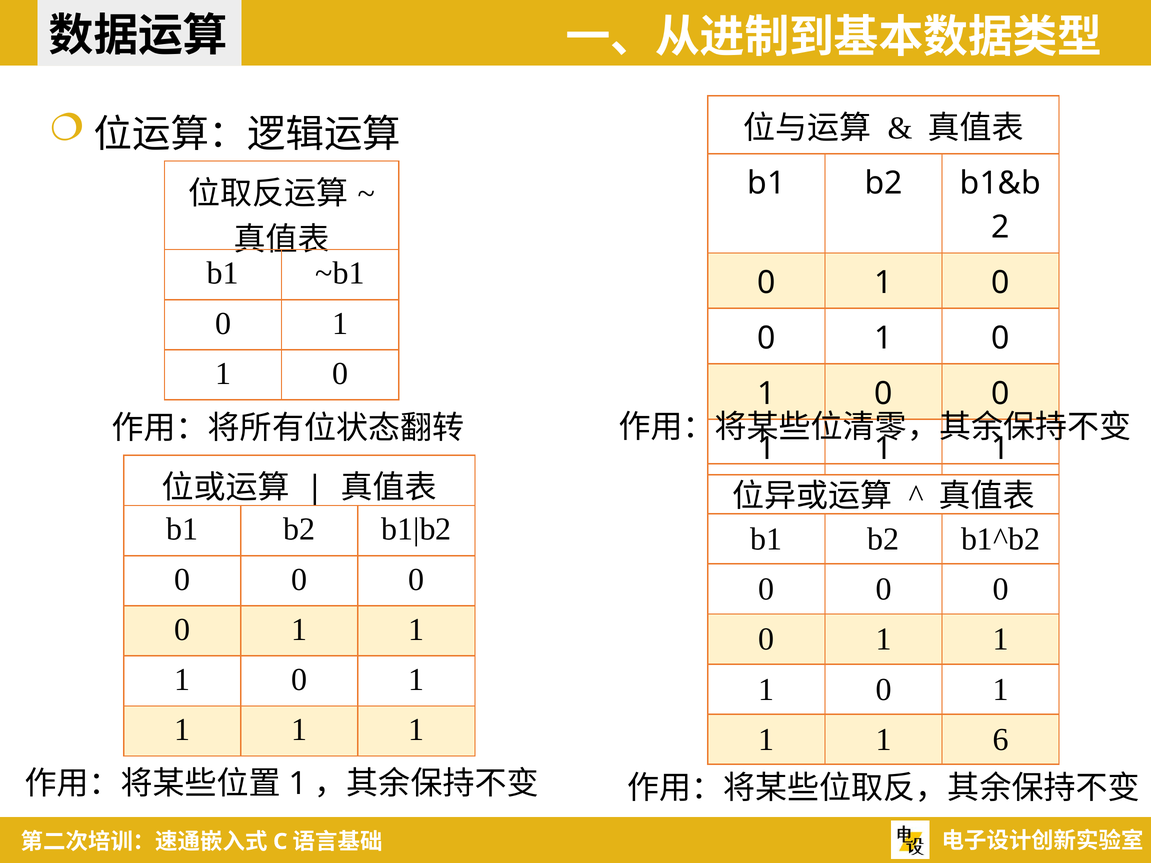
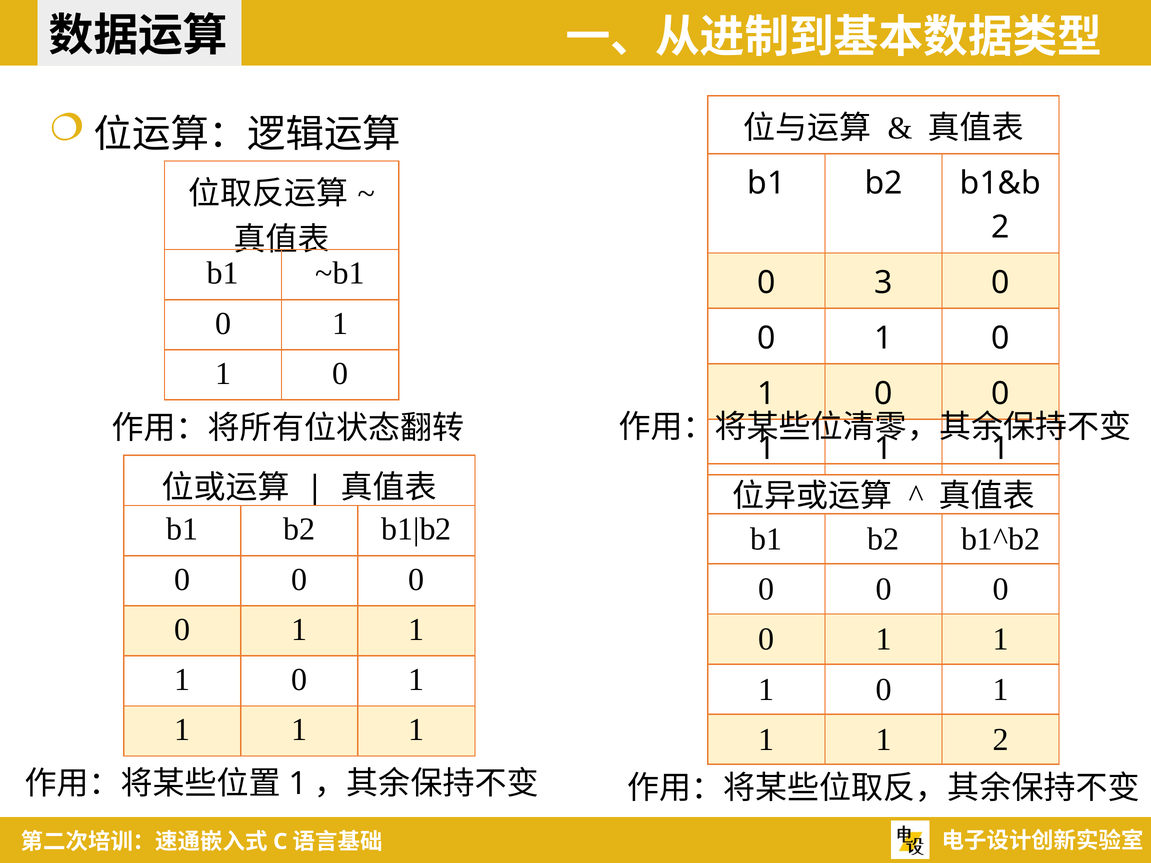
1 at (884, 283): 1 -> 3
1 6: 6 -> 2
